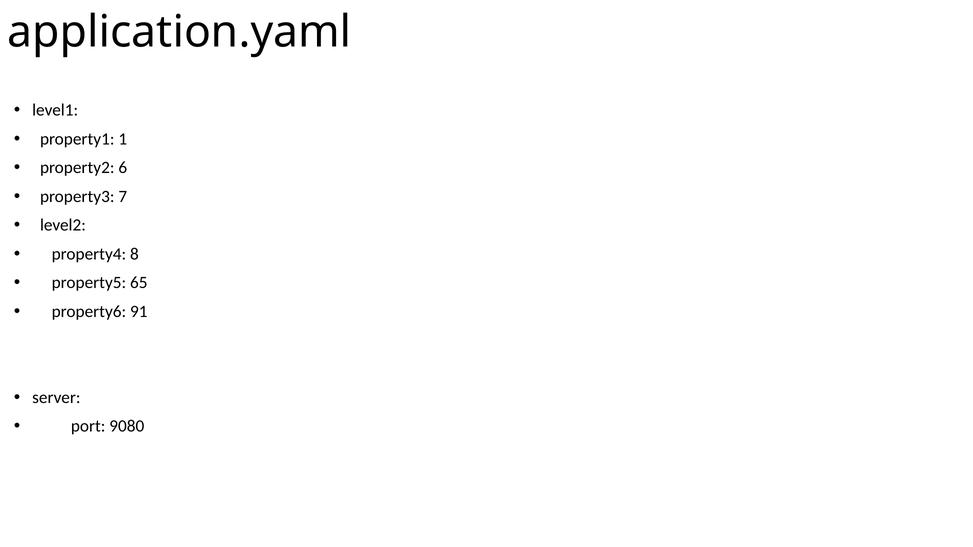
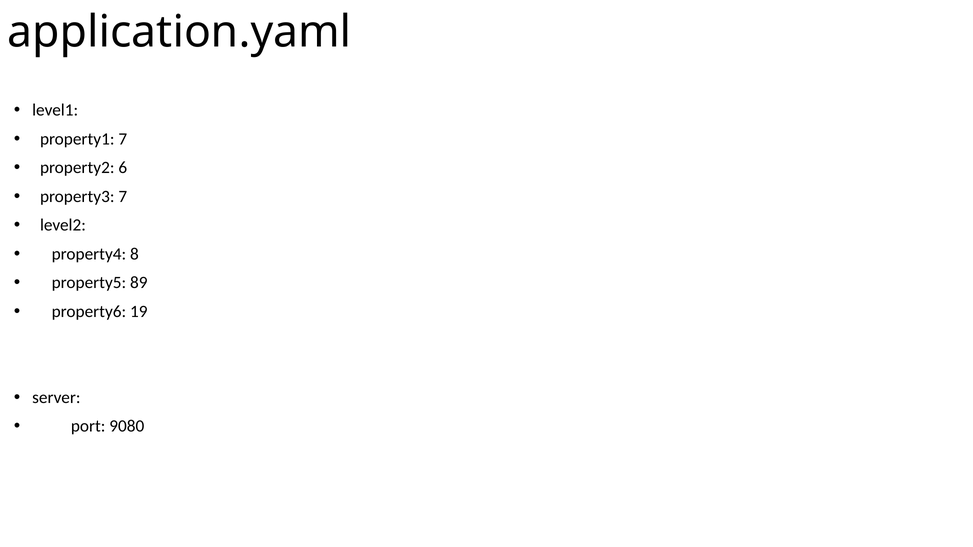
property1 1: 1 -> 7
65: 65 -> 89
91: 91 -> 19
